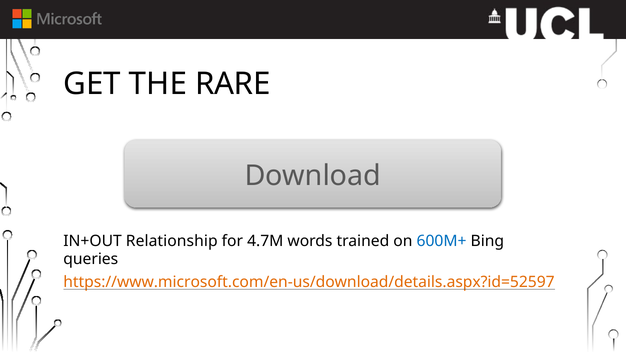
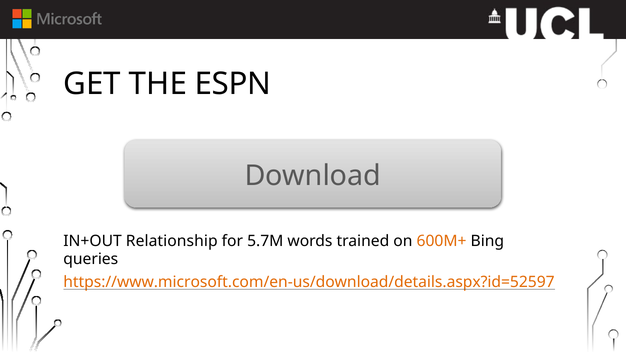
RARE: RARE -> ESPN
4.7M: 4.7M -> 5.7M
600M+ colour: blue -> orange
